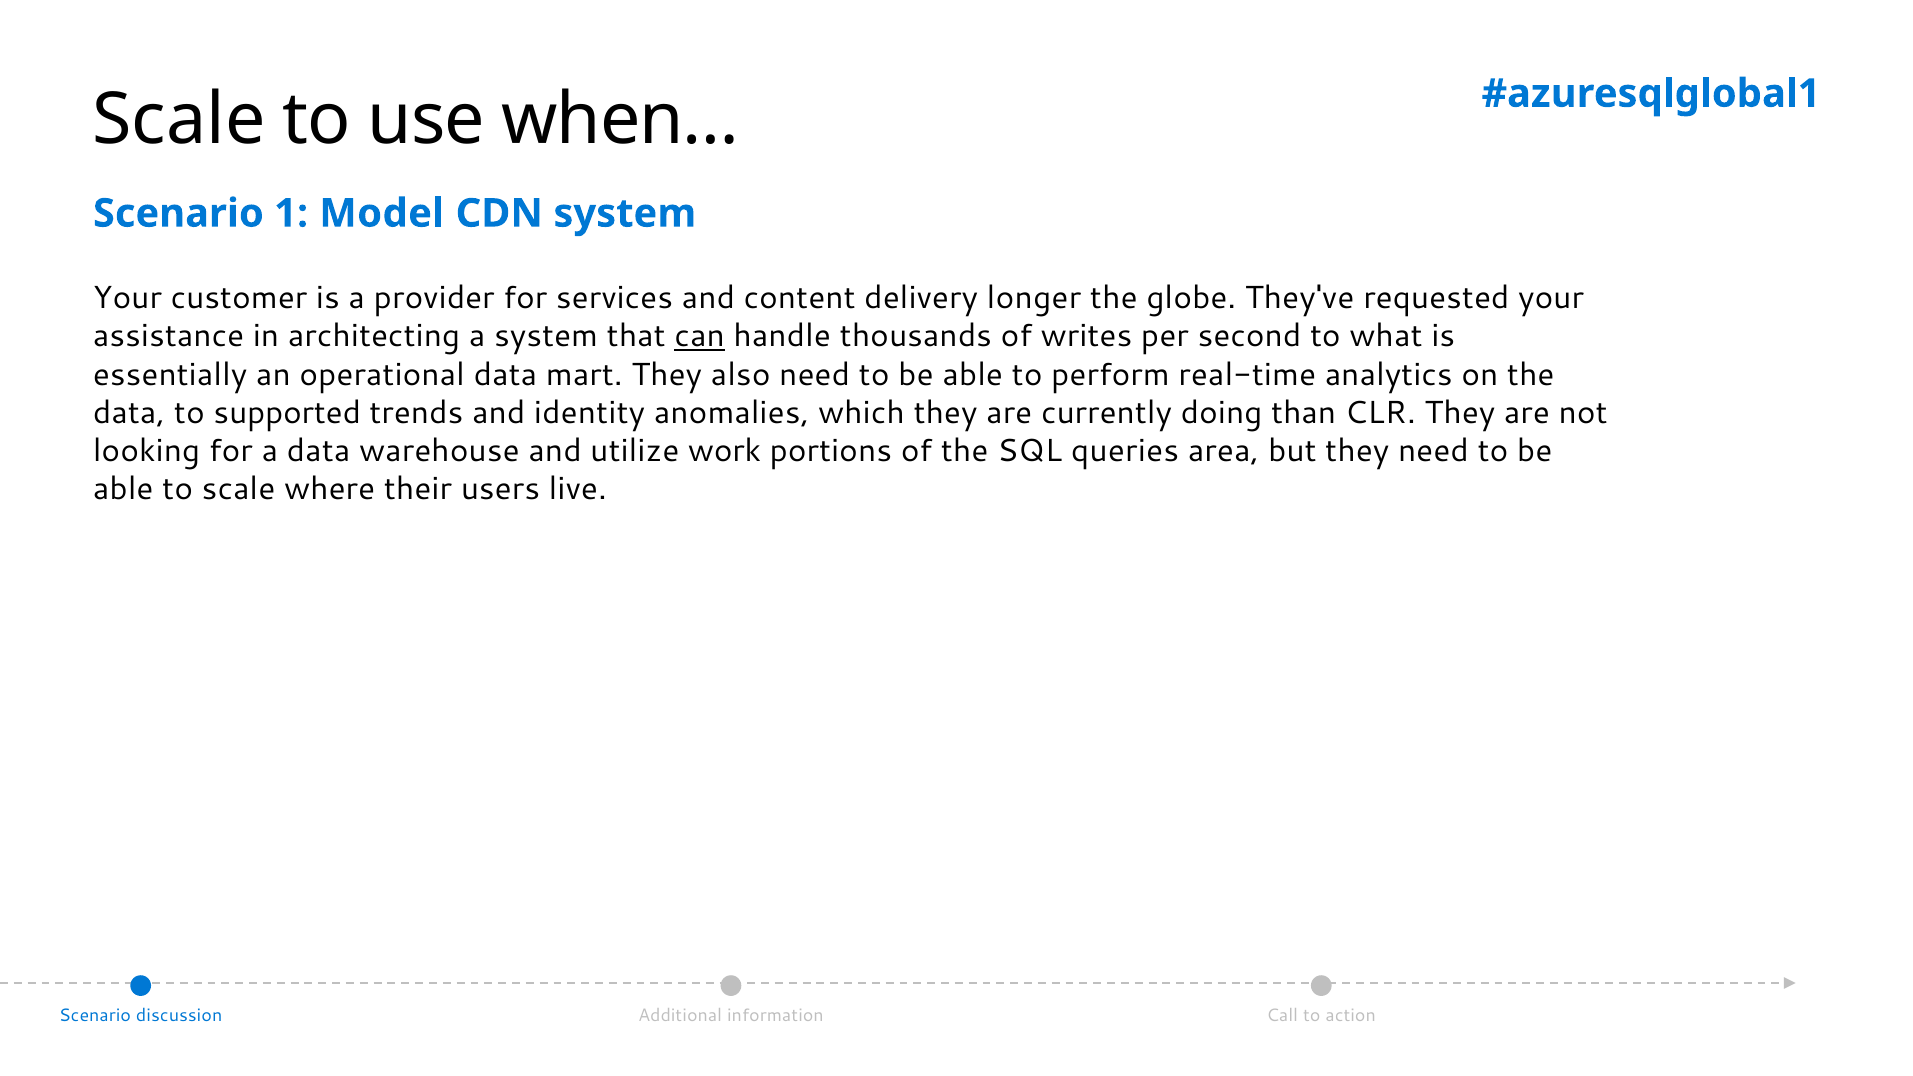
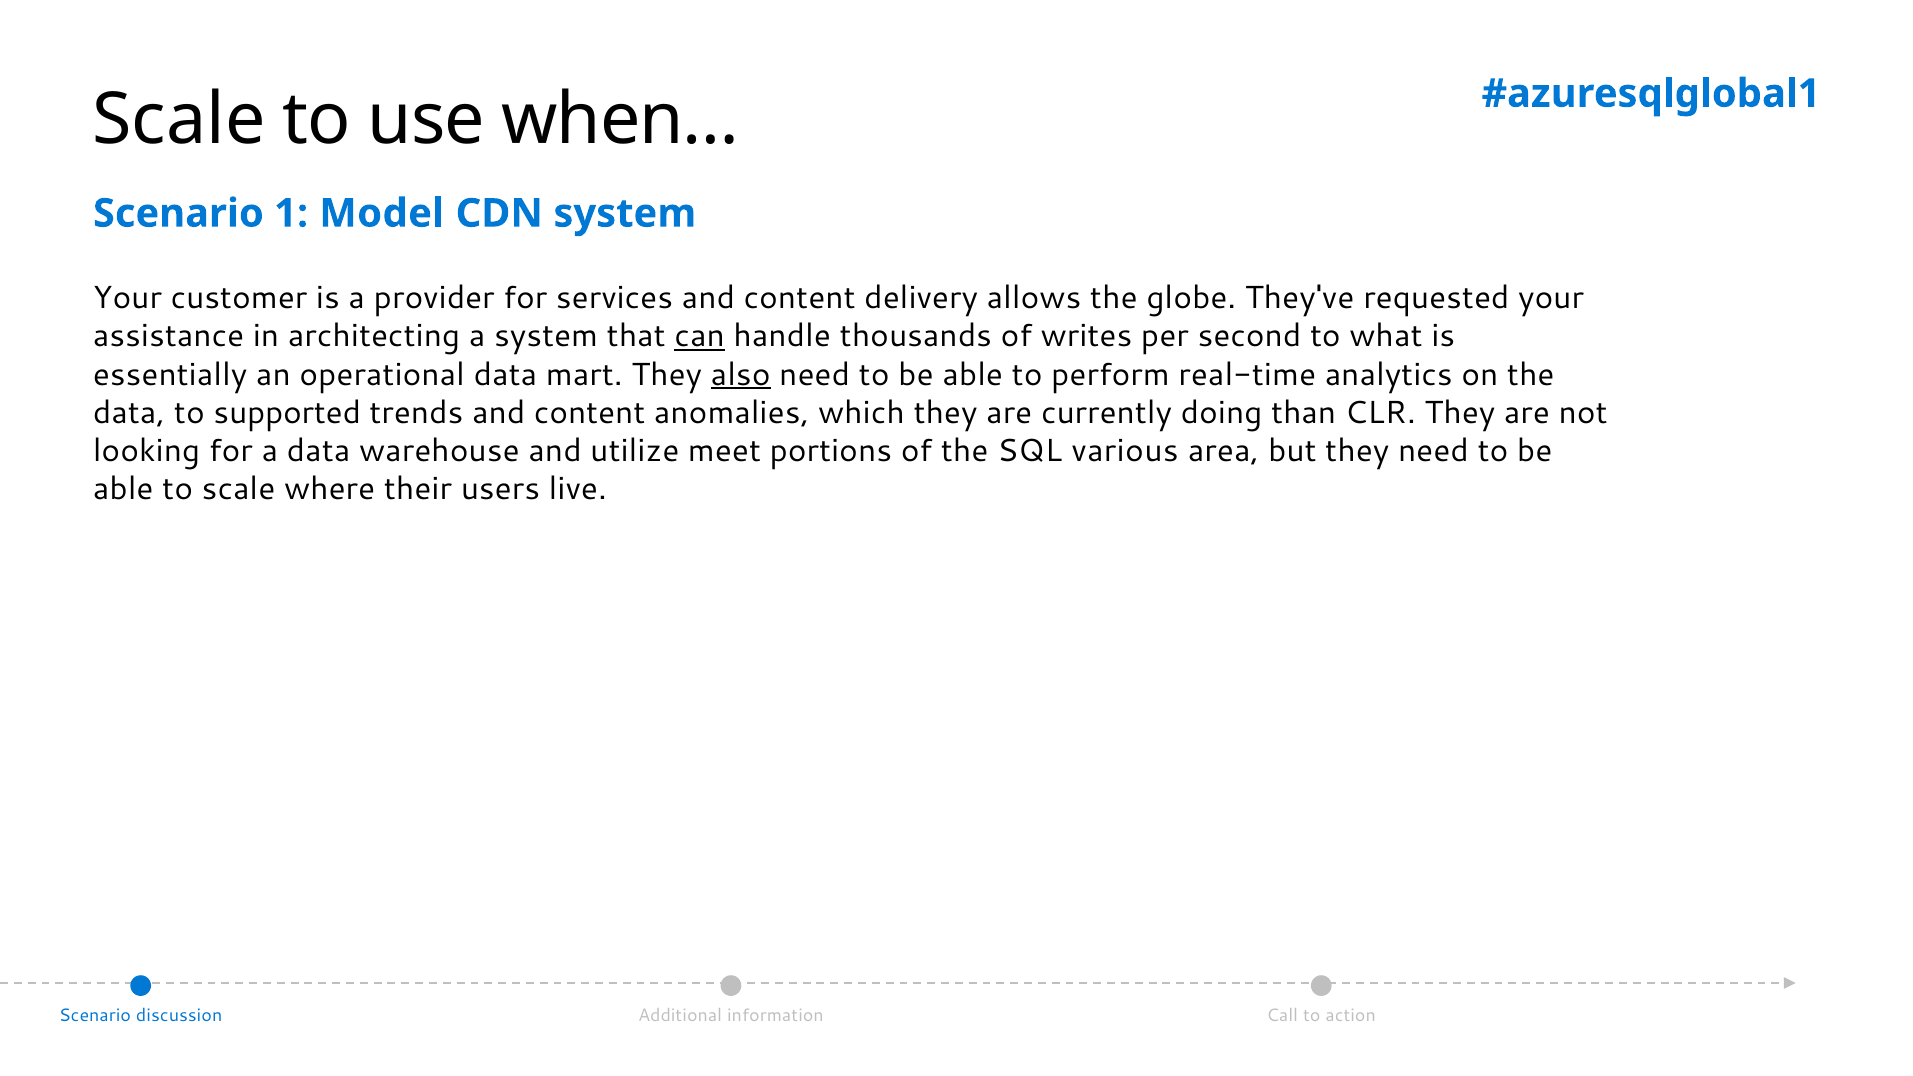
longer: longer -> allows
also underline: none -> present
trends and identity: identity -> content
work: work -> meet
queries: queries -> various
